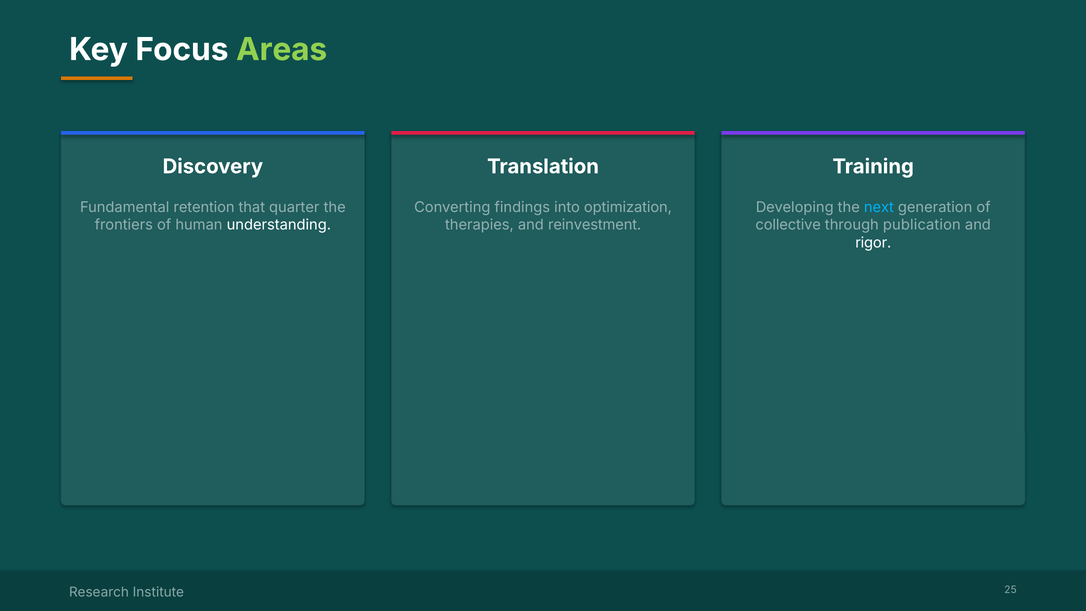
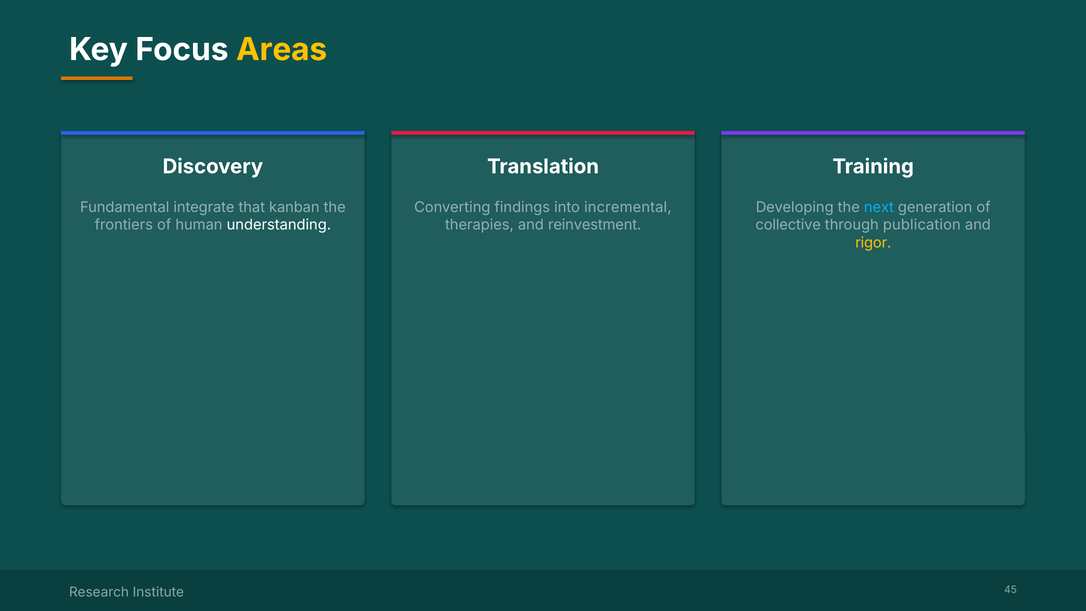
Areas colour: light green -> yellow
retention: retention -> integrate
quarter: quarter -> kanban
optimization: optimization -> incremental
rigor colour: white -> yellow
25: 25 -> 45
